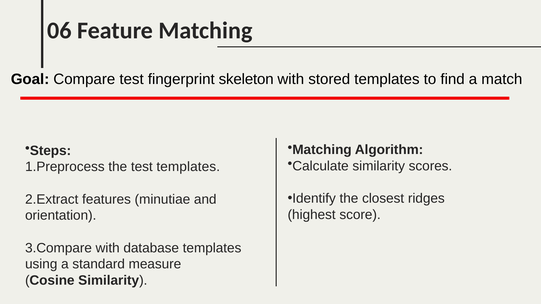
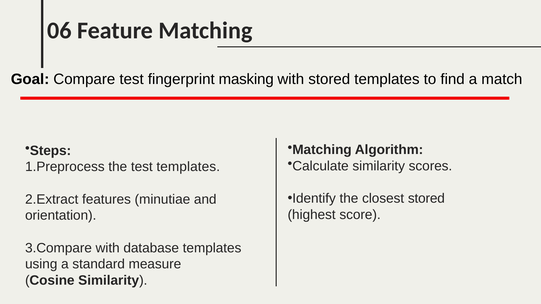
skeleton: skeleton -> masking
closest ridges: ridges -> stored
